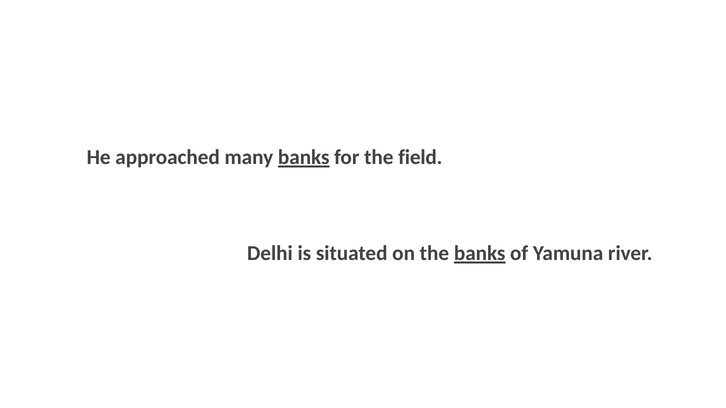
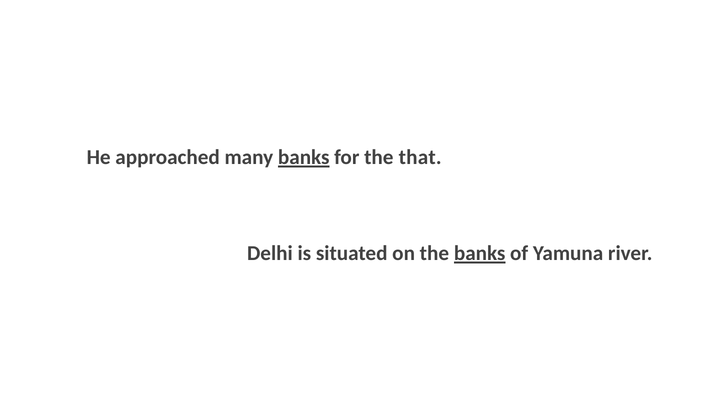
field: field -> that
